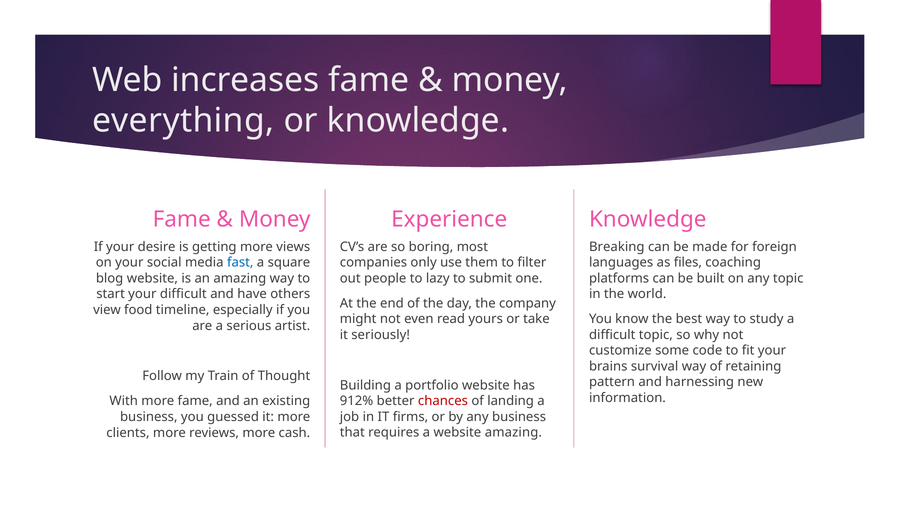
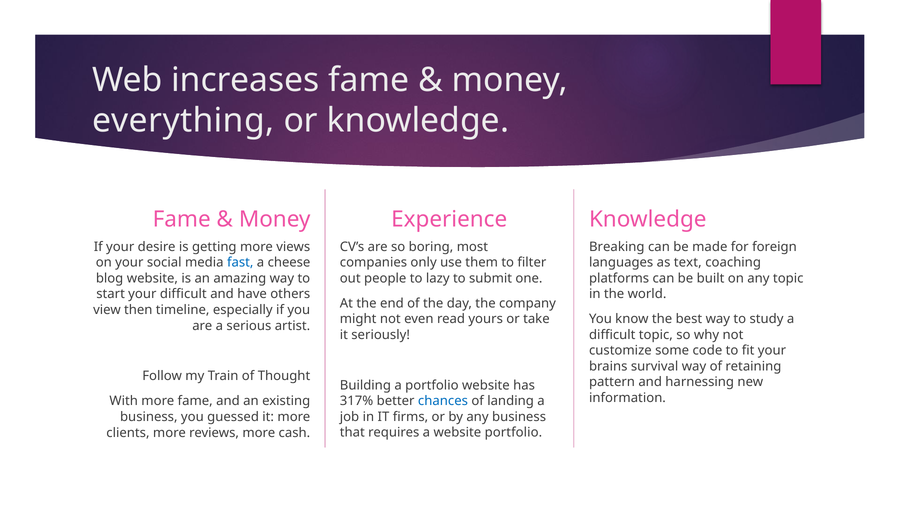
files: files -> text
square: square -> cheese
food: food -> then
912%: 912% -> 317%
chances colour: red -> blue
website amazing: amazing -> portfolio
